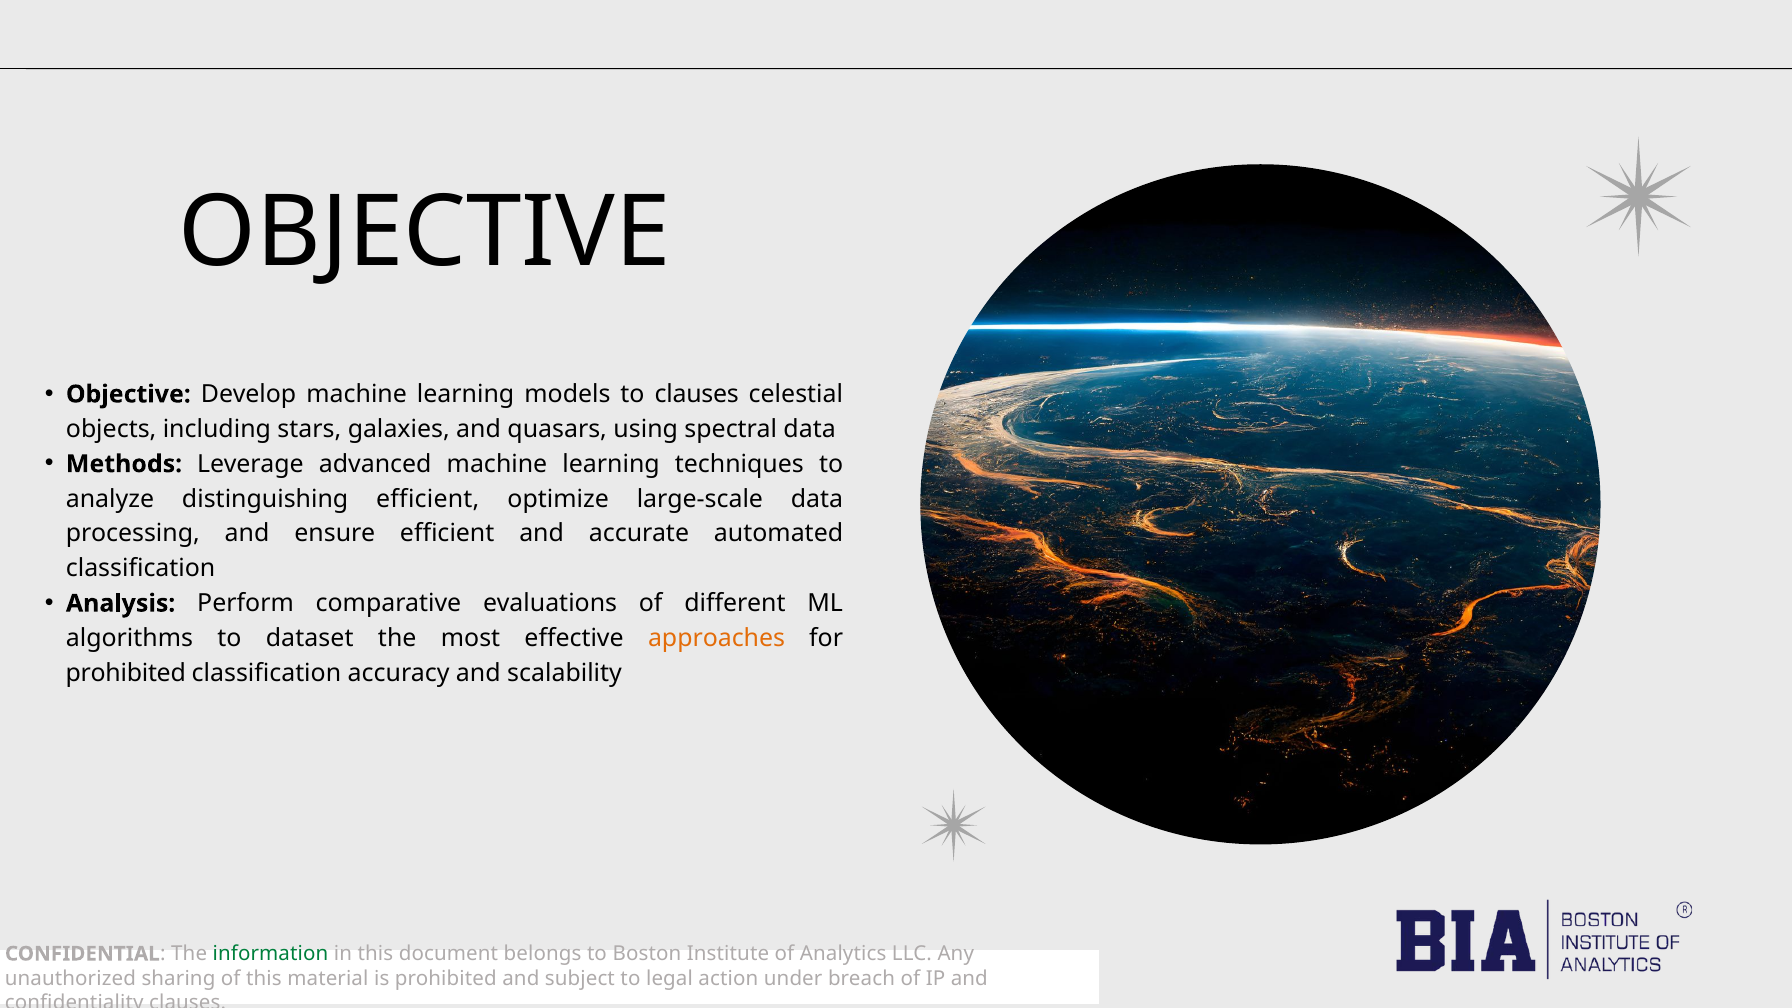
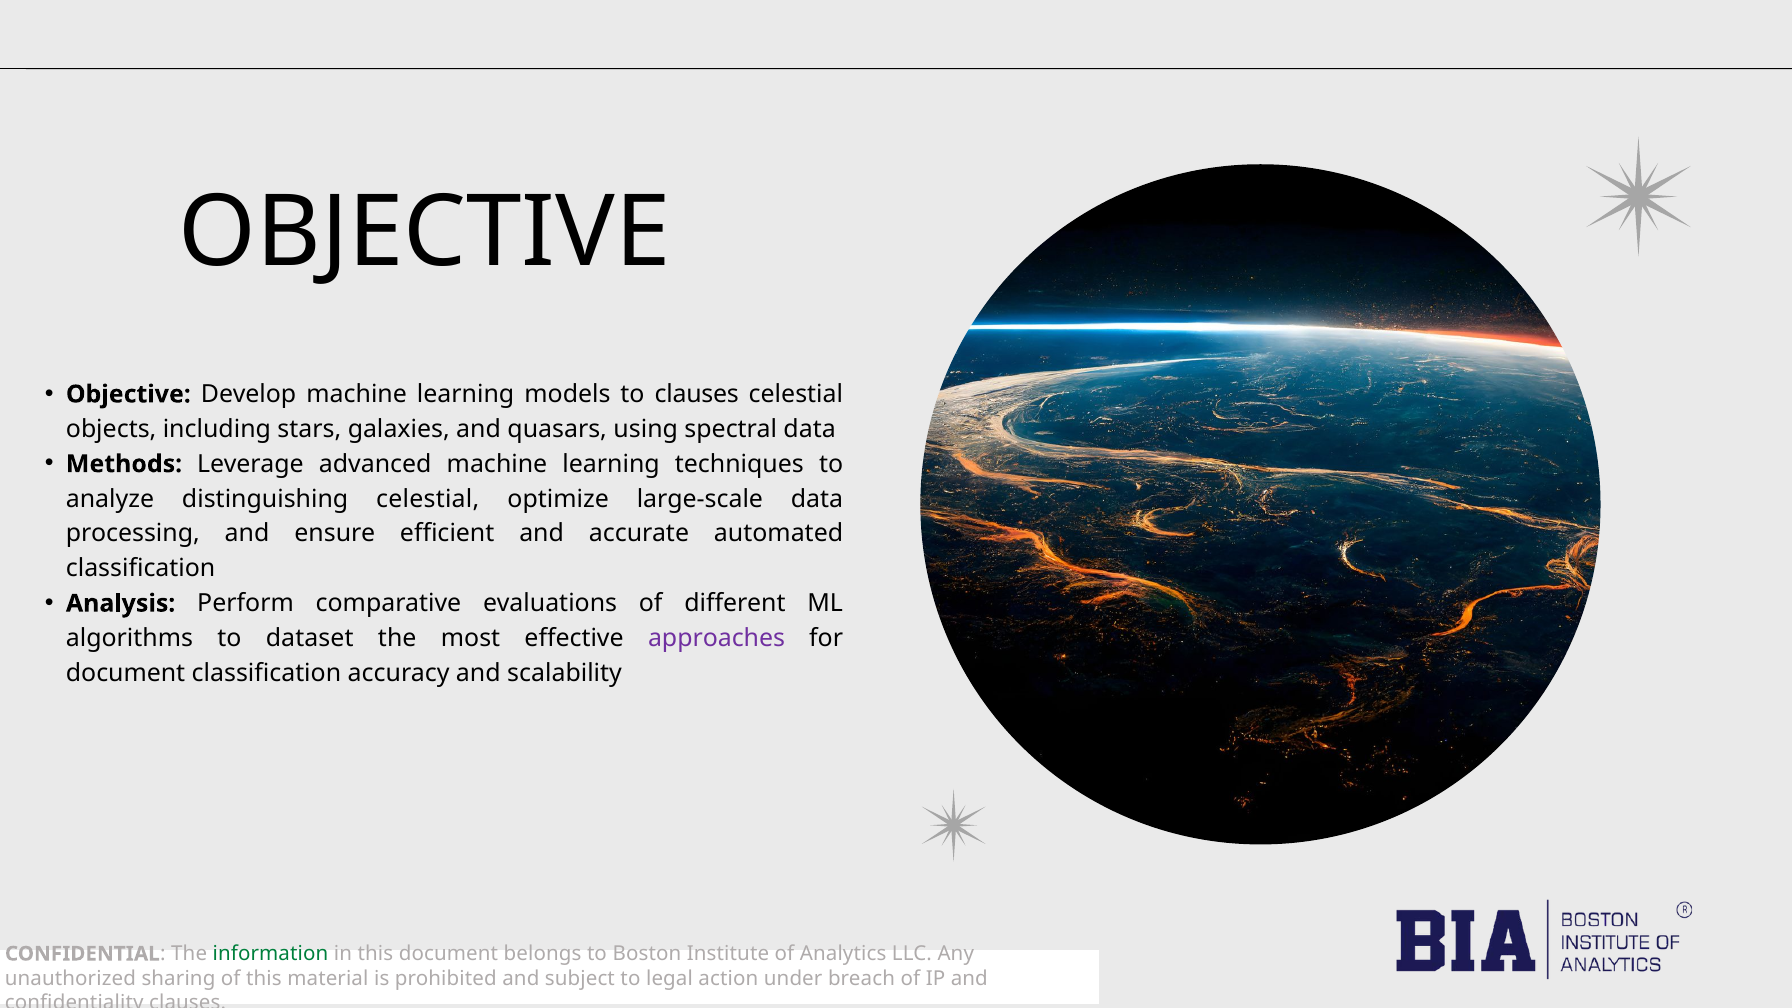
distinguishing efficient: efficient -> celestial
approaches colour: orange -> purple
prohibited at (126, 673): prohibited -> document
